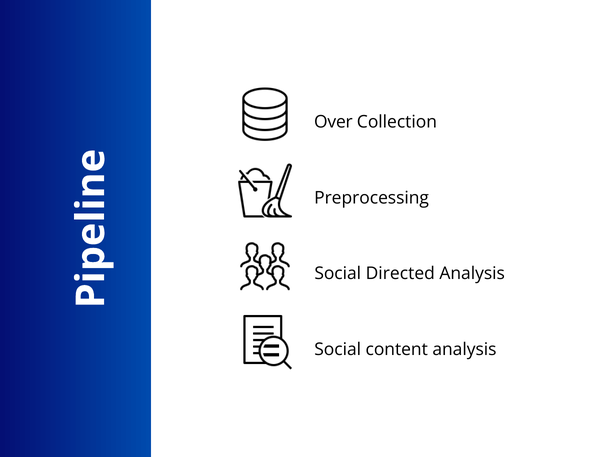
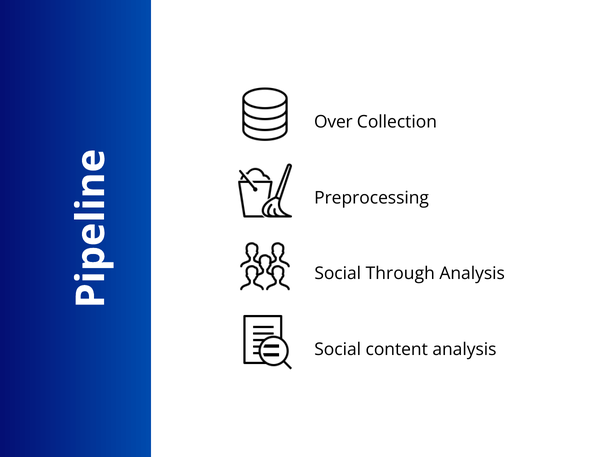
Directed: Directed -> Through
